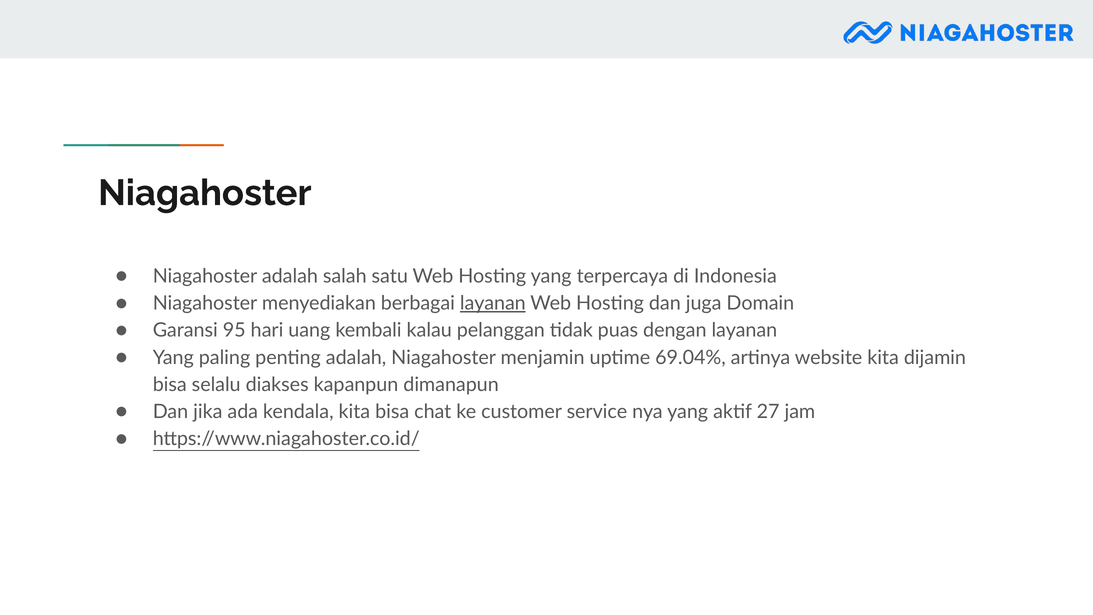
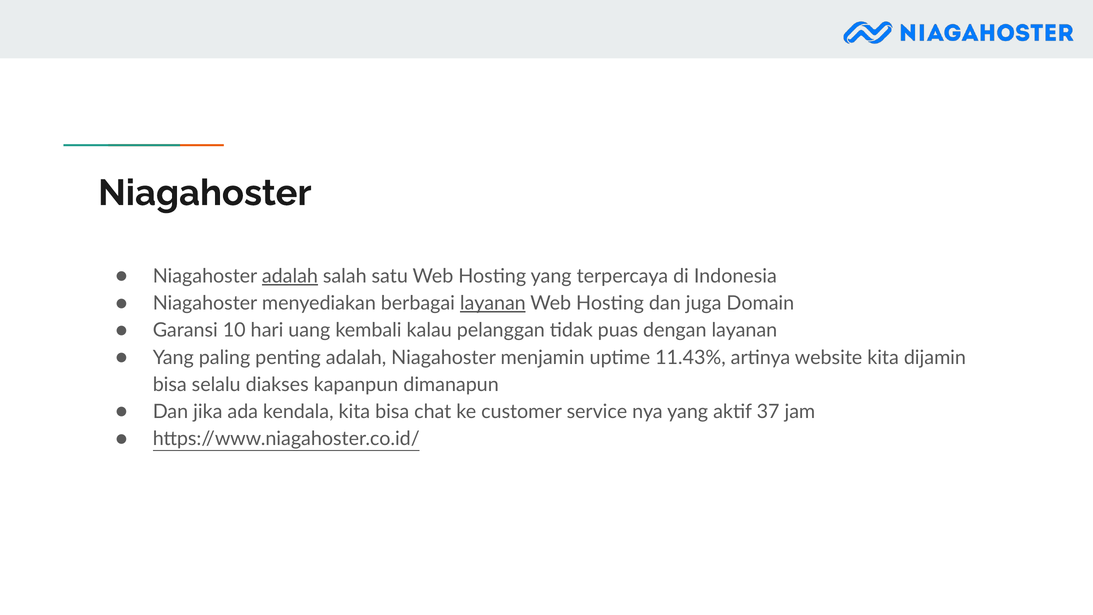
adalah at (290, 276) underline: none -> present
95: 95 -> 10
69.04%: 69.04% -> 11.43%
27: 27 -> 37
